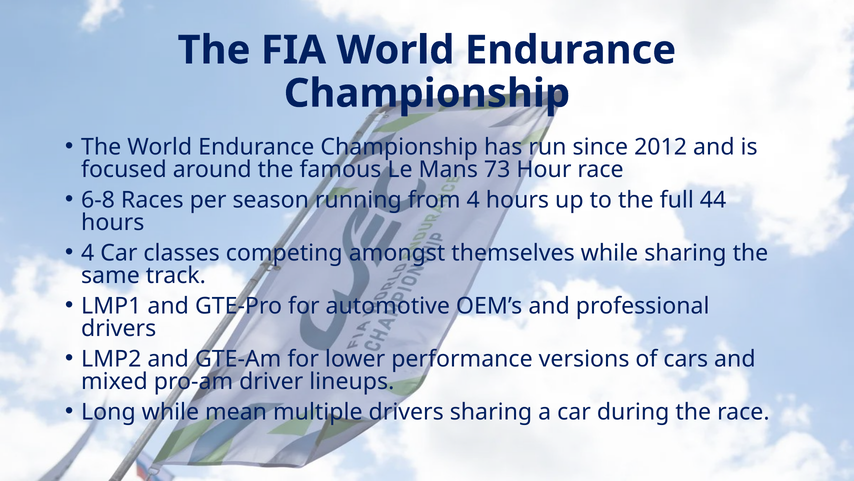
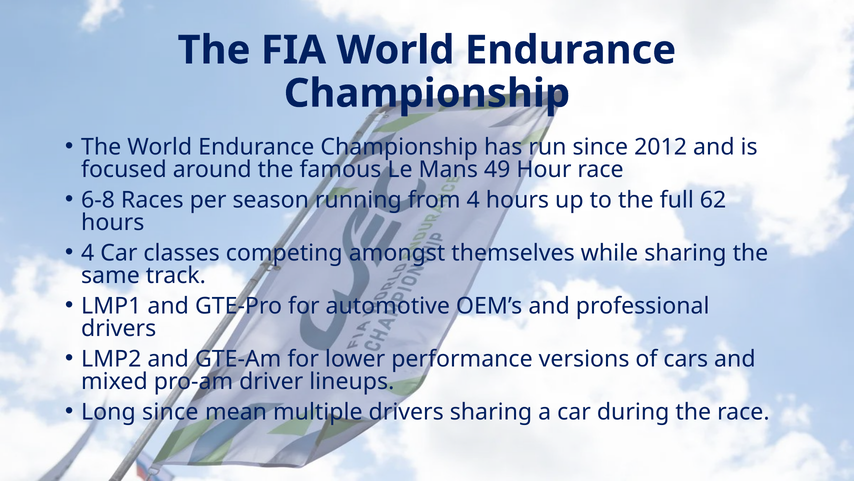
73: 73 -> 49
44: 44 -> 62
Long while: while -> since
